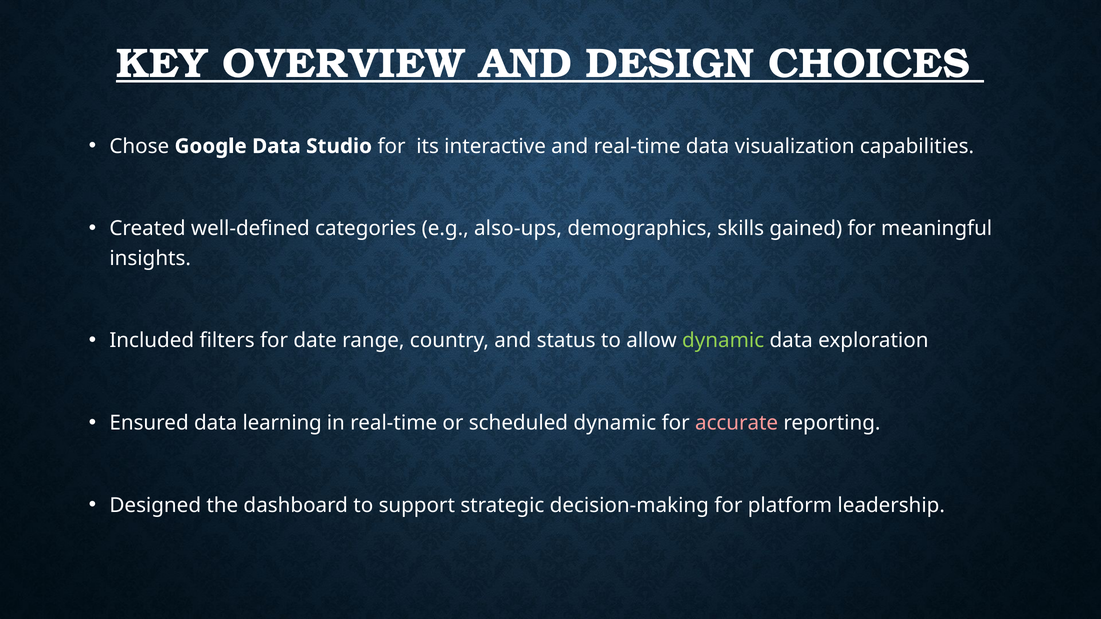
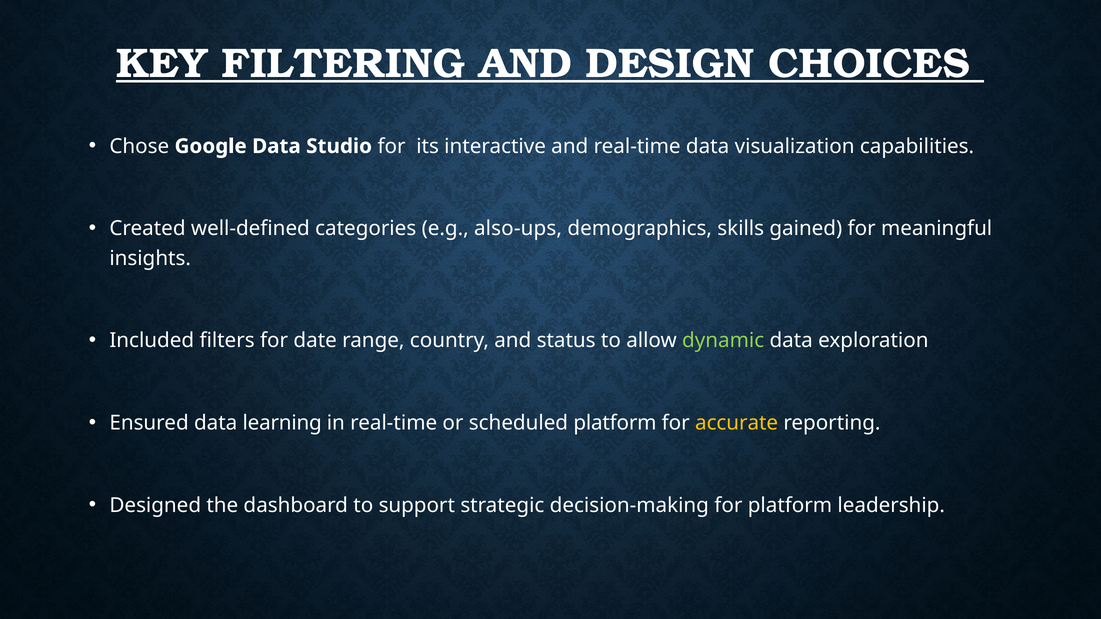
OVERVIEW: OVERVIEW -> FILTERING
scheduled dynamic: dynamic -> platform
accurate colour: pink -> yellow
